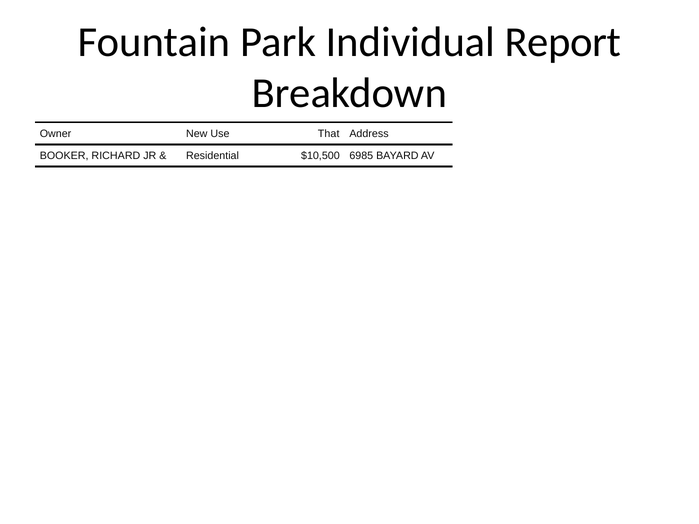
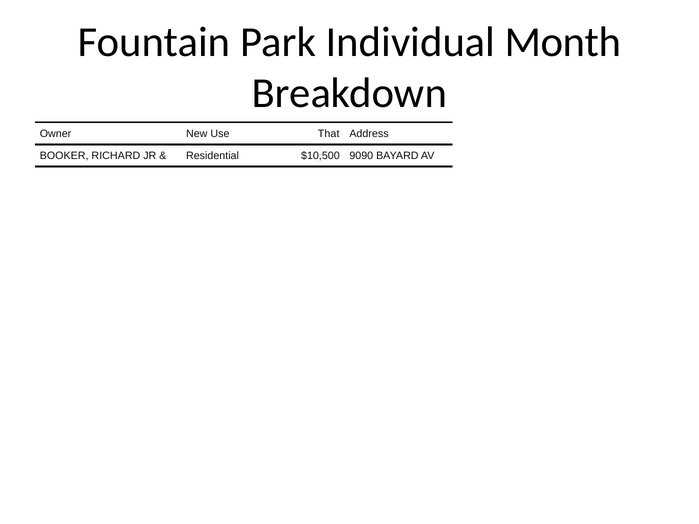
Report: Report -> Month
6985: 6985 -> 9090
